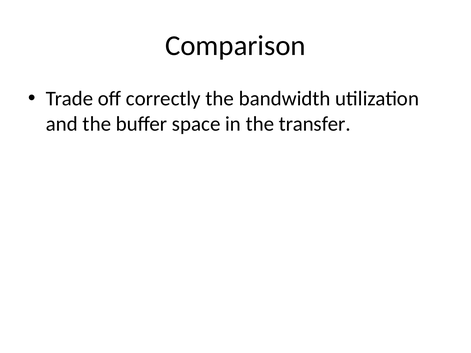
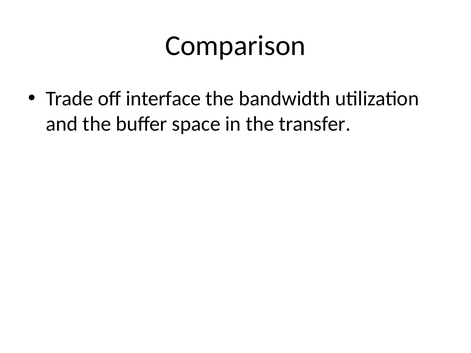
correctly: correctly -> interface
